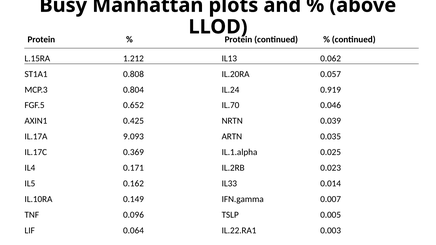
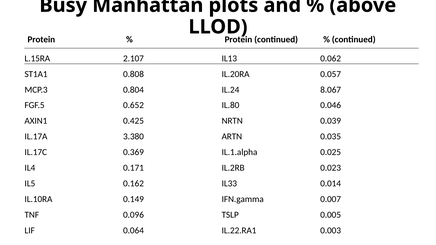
1.212: 1.212 -> 2.107
0.919: 0.919 -> 8.067
IL.70: IL.70 -> IL.80
9.093: 9.093 -> 3.380
